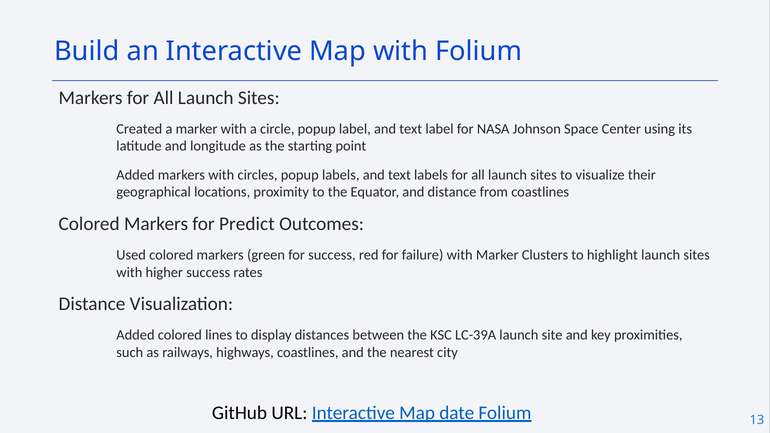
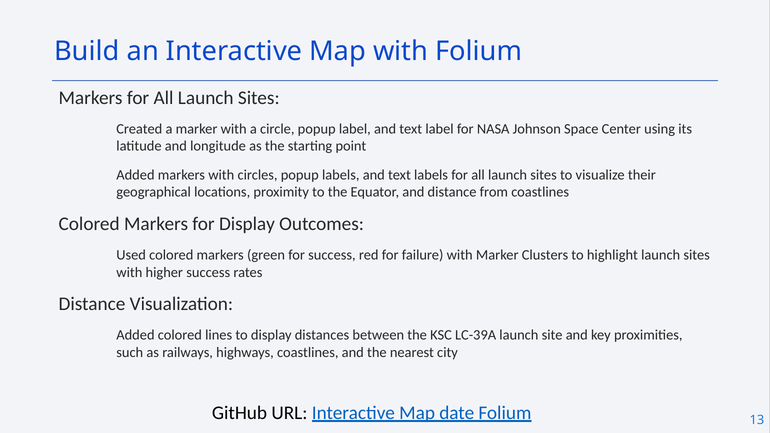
for Predict: Predict -> Display
